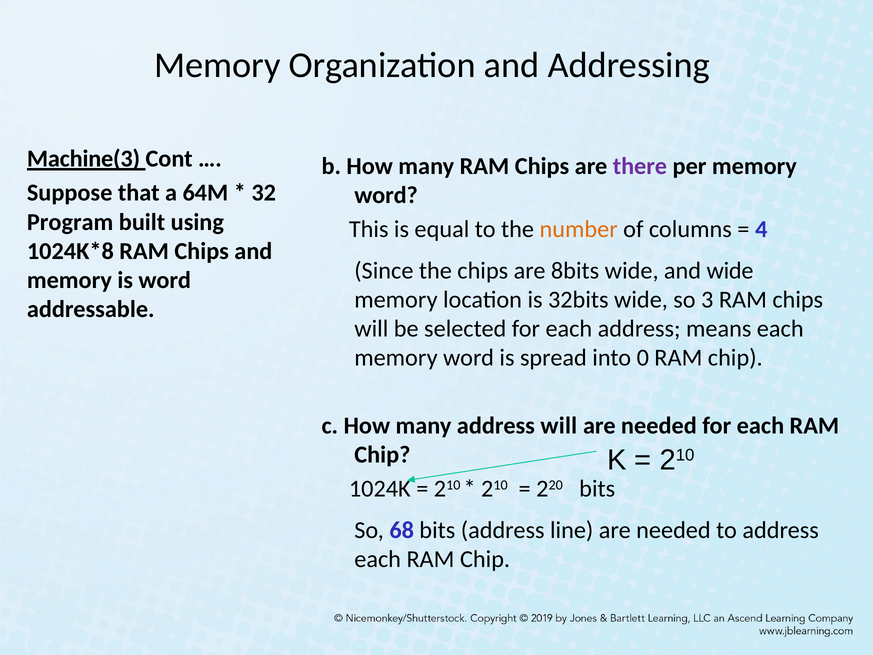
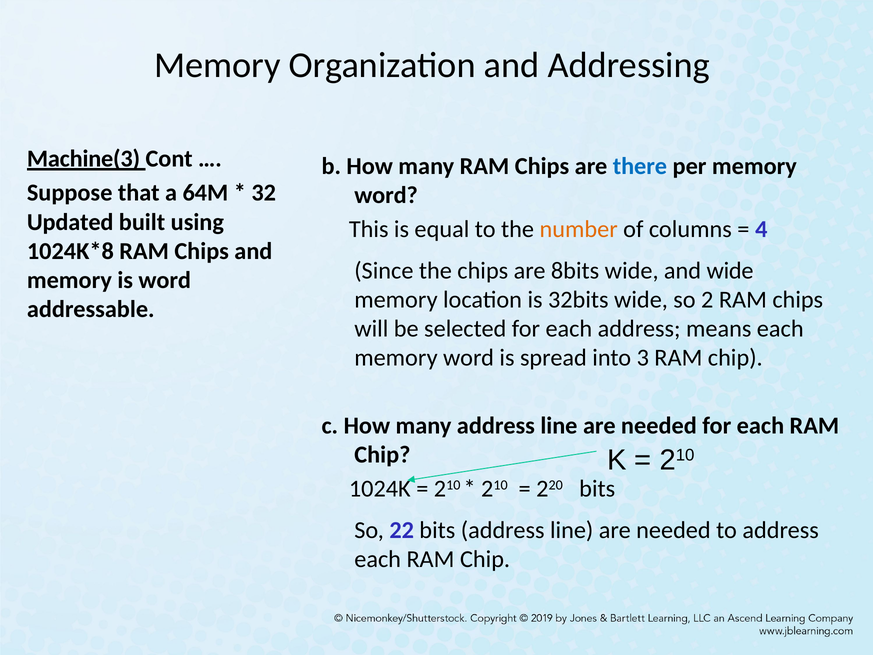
there colour: purple -> blue
Program: Program -> Updated
3: 3 -> 2
0: 0 -> 3
many address will: will -> line
68: 68 -> 22
